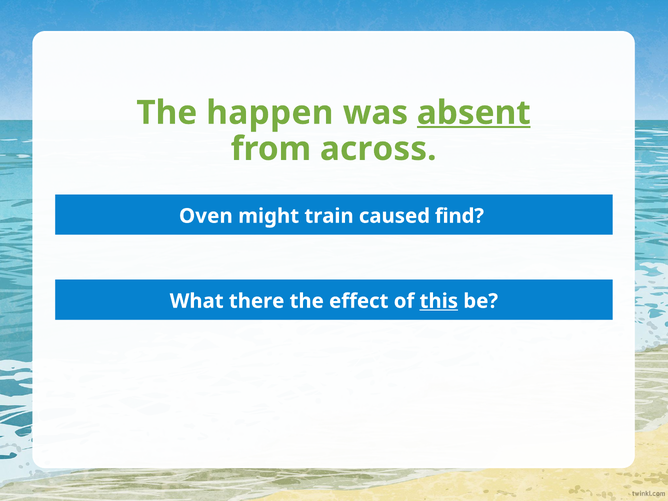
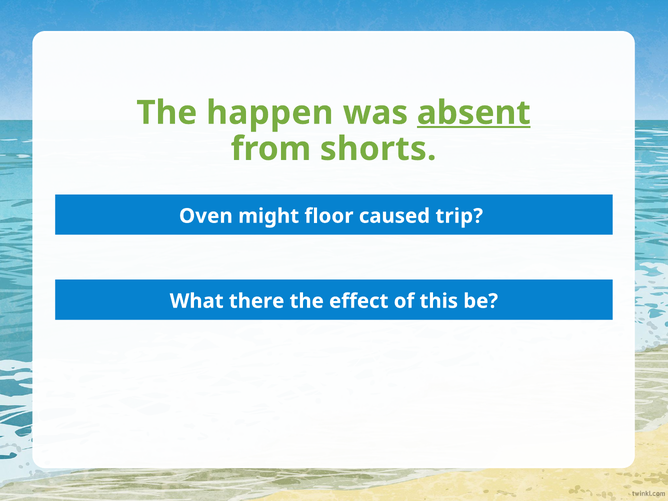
across: across -> shorts
train: train -> floor
find: find -> trip
this underline: present -> none
